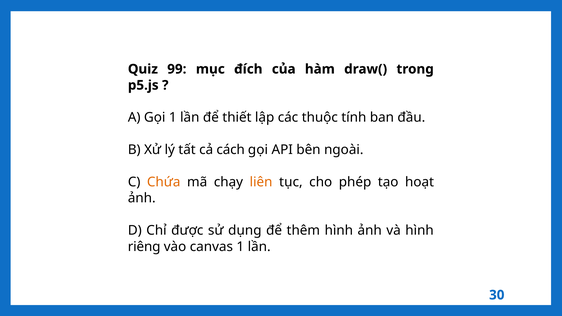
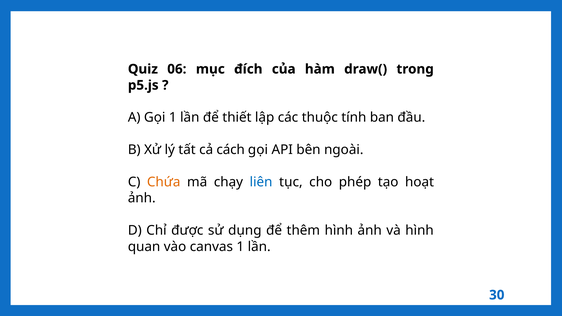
99: 99 -> 06
liên colour: orange -> blue
riêng: riêng -> quan
